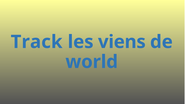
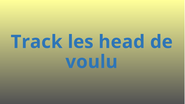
viens: viens -> head
world: world -> voulu
